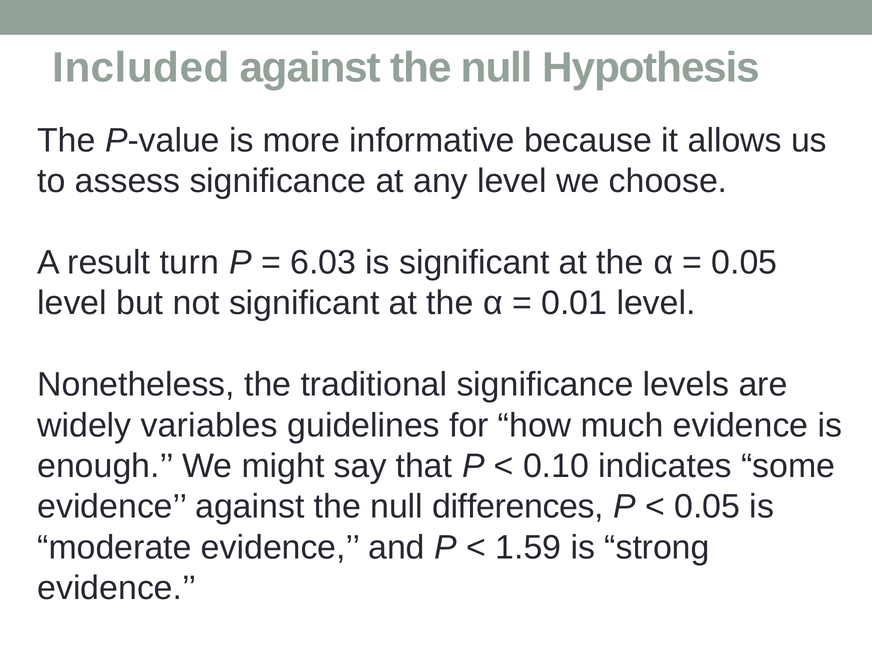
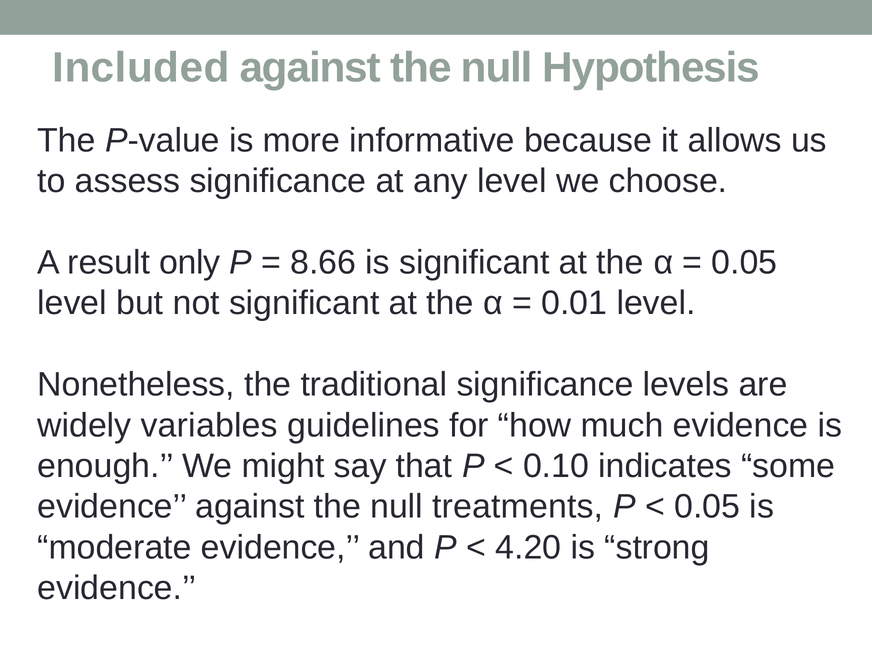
turn: turn -> only
6.03: 6.03 -> 8.66
differences: differences -> treatments
1.59: 1.59 -> 4.20
